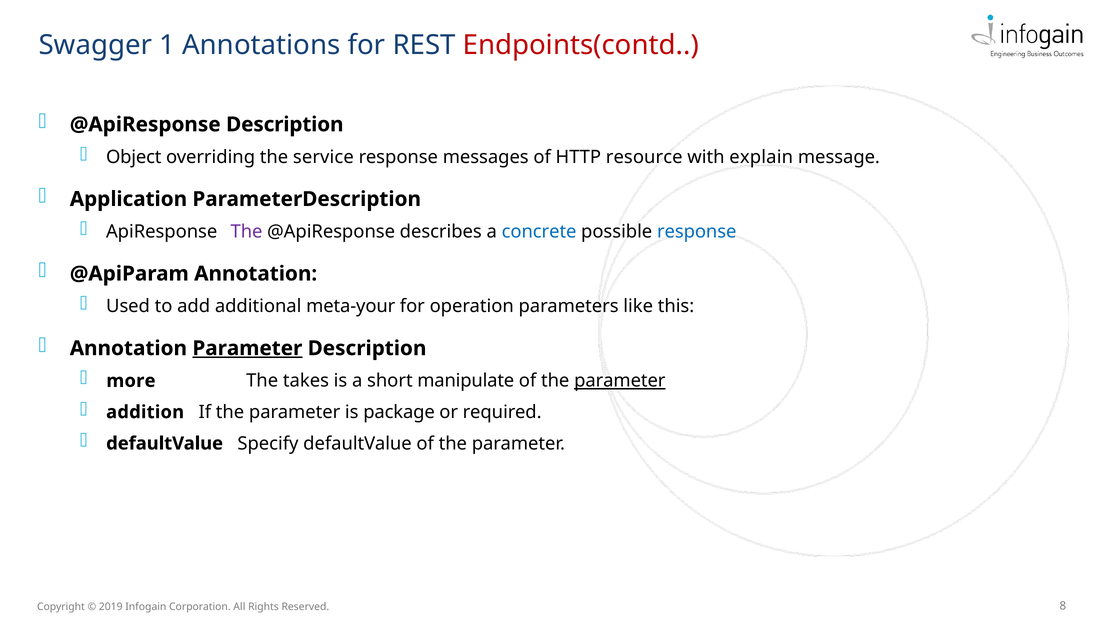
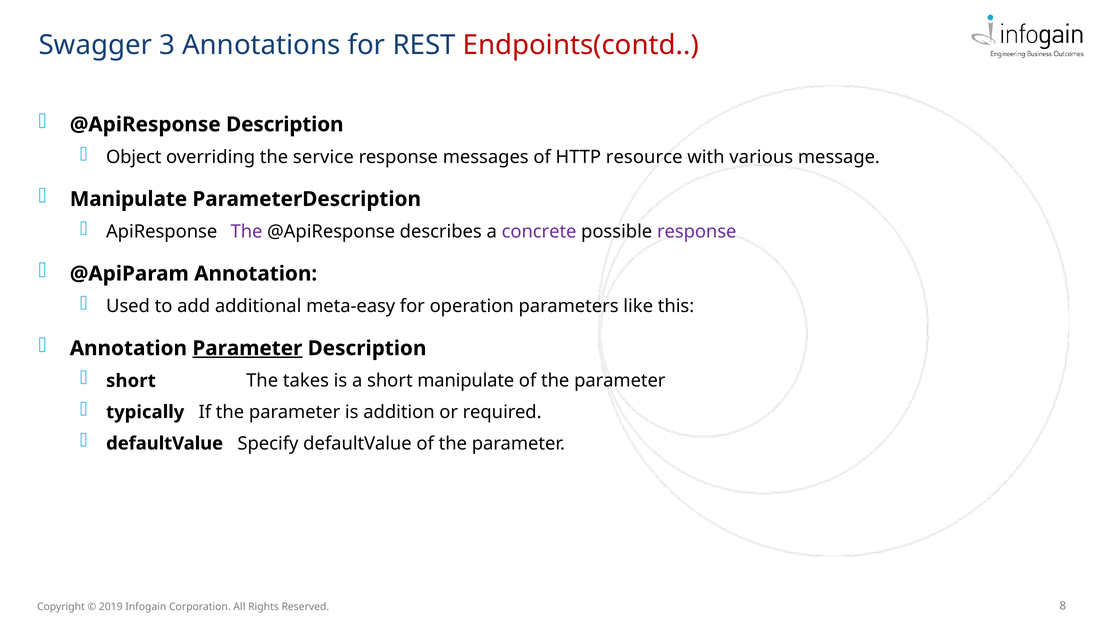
1: 1 -> 3
explain: explain -> various
Application at (128, 199): Application -> Manipulate
concrete colour: blue -> purple
response at (697, 232) colour: blue -> purple
meta-your: meta-your -> meta-easy
more at (131, 381): more -> short
parameter at (620, 381) underline: present -> none
addition: addition -> typically
package: package -> addition
